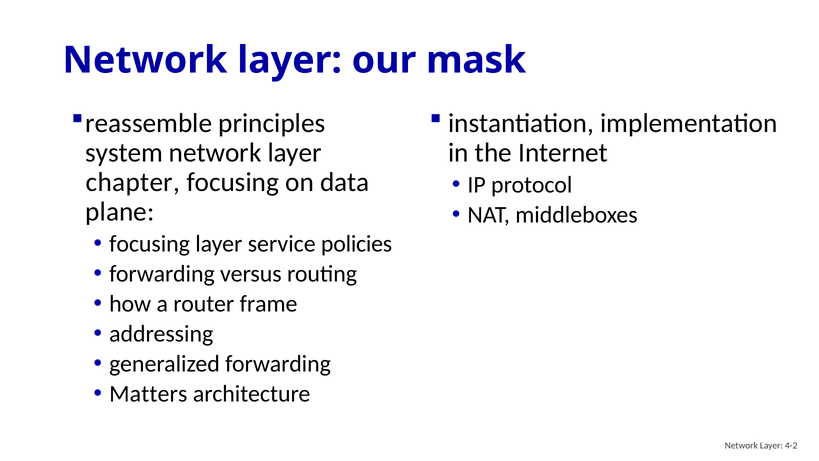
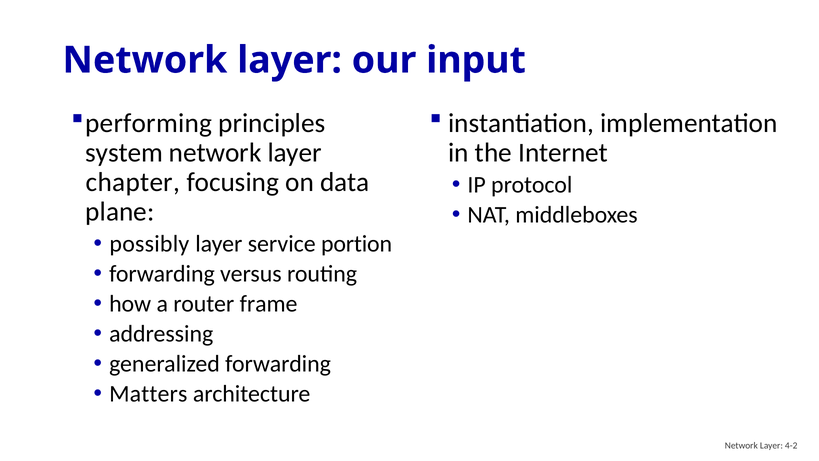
mask: mask -> input
reassemble: reassemble -> performing
focusing at (150, 244): focusing -> possibly
policies: policies -> portion
